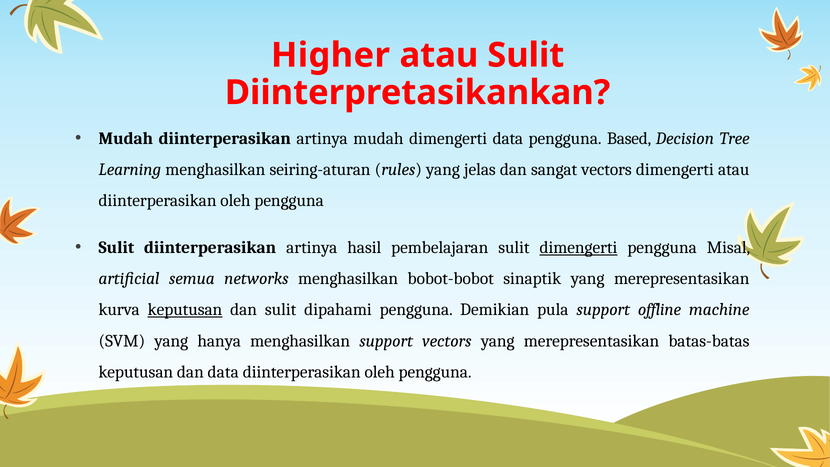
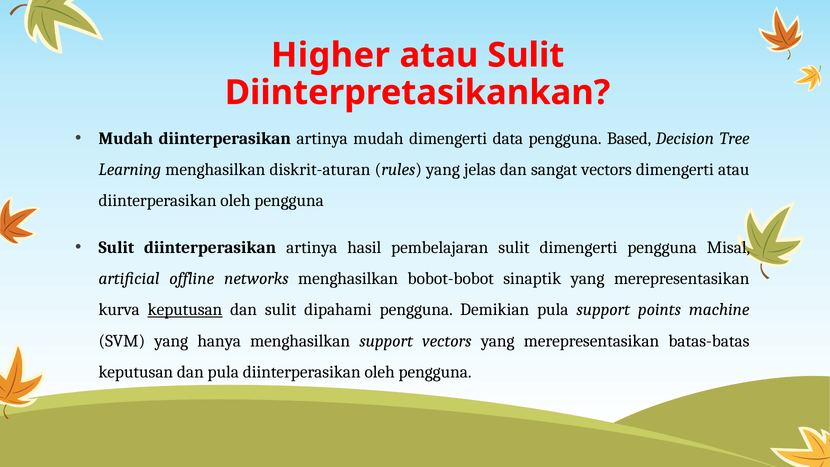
seiring-aturan: seiring-aturan -> diskrit-aturan
dimengerti at (578, 247) underline: present -> none
semua: semua -> offline
offline: offline -> points
dan data: data -> pula
